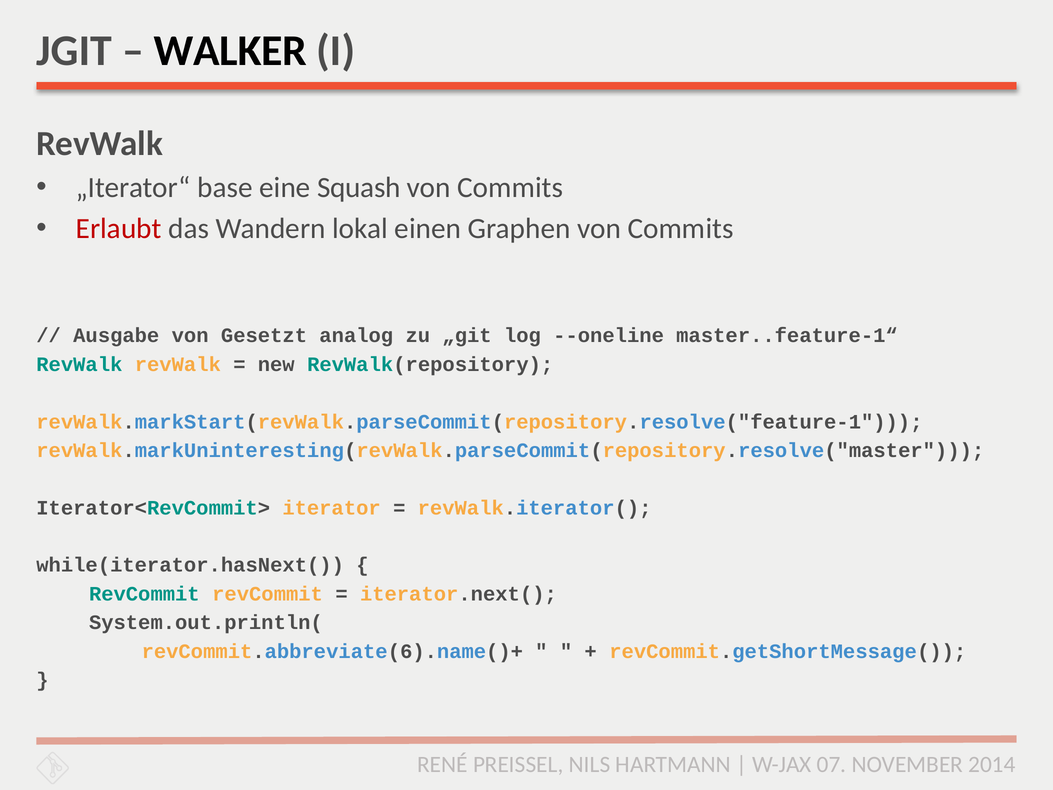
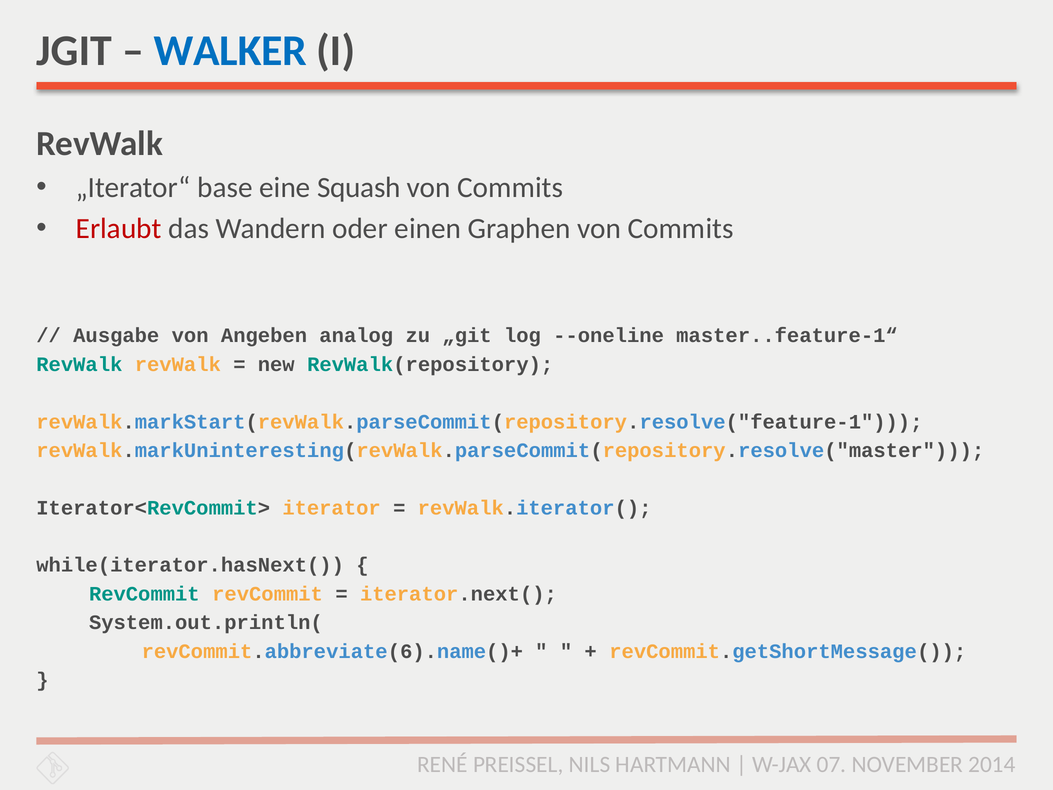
WALKER colour: black -> blue
lokal: lokal -> oder
Gesetzt: Gesetzt -> Angeben
